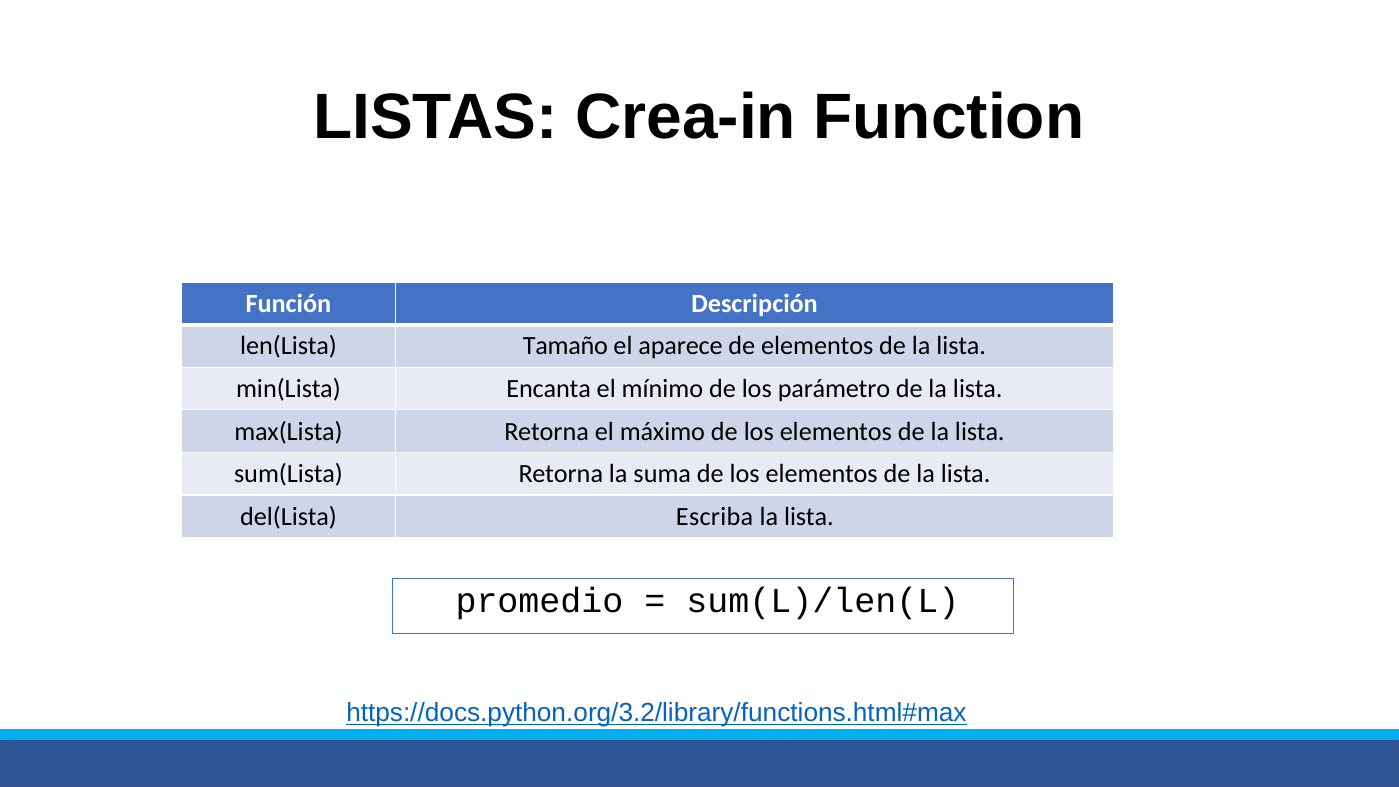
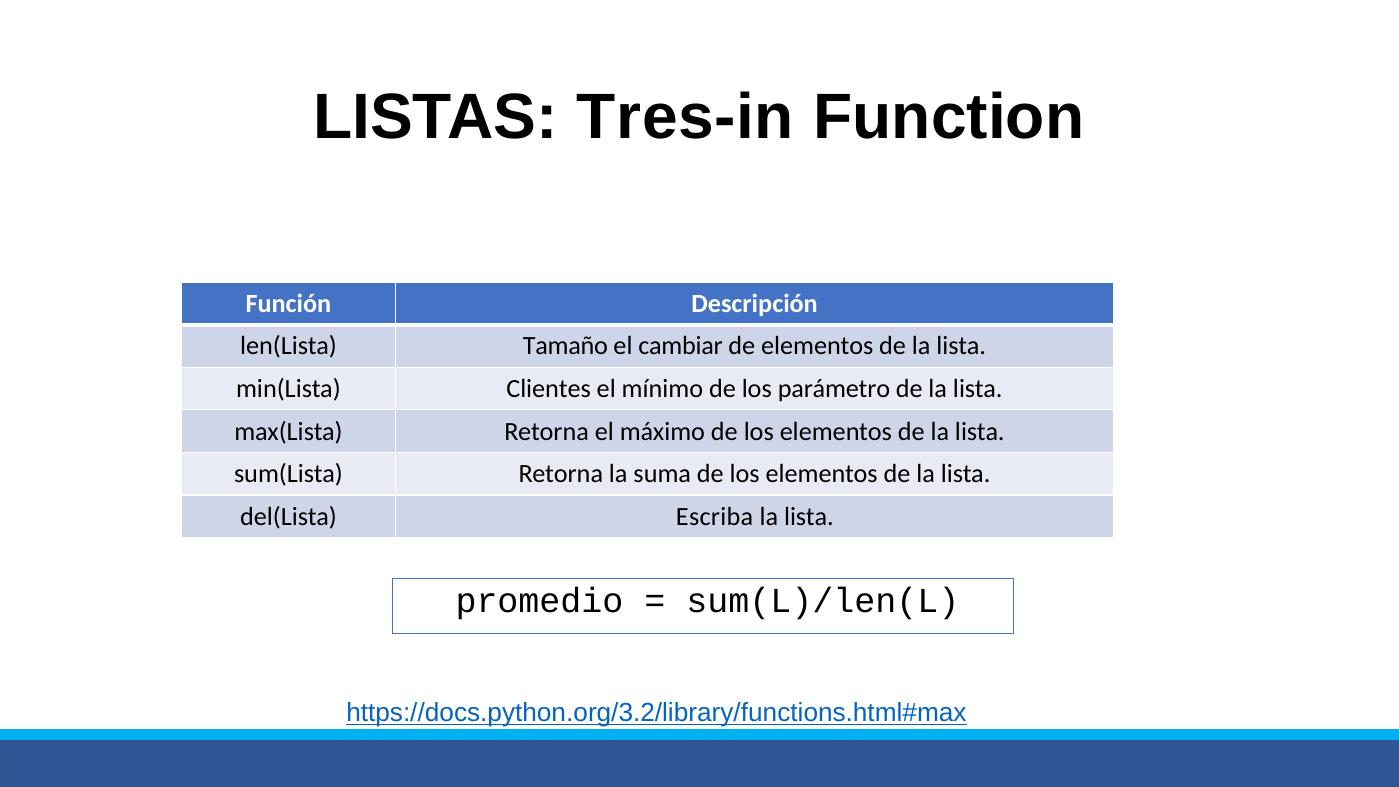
Crea-in: Crea-in -> Tres-in
aparece: aparece -> cambiar
Encanta: Encanta -> Clientes
